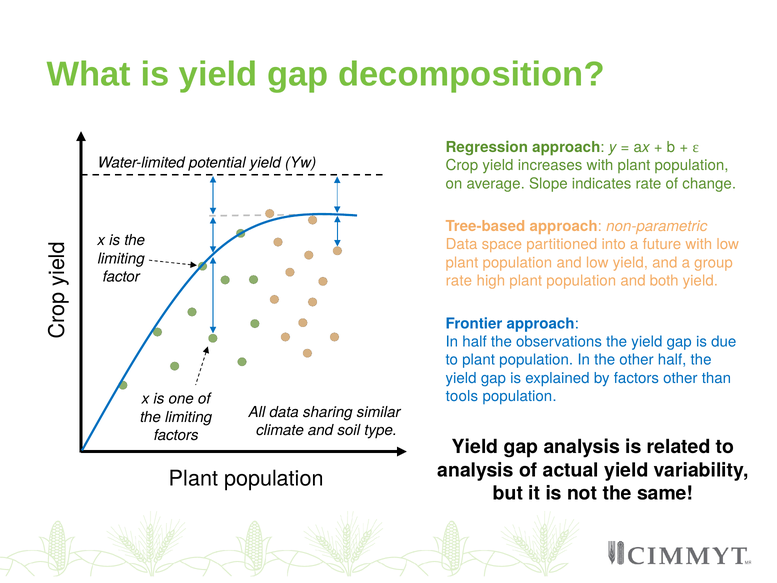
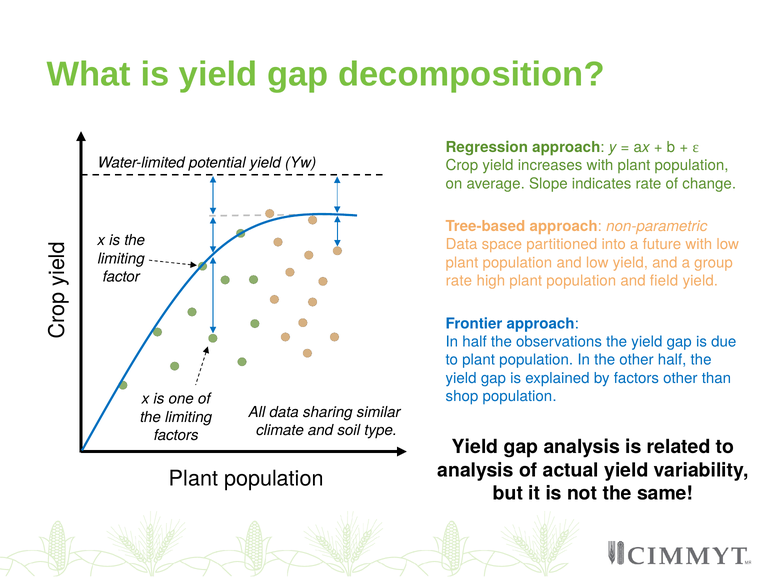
both: both -> field
tools: tools -> shop
